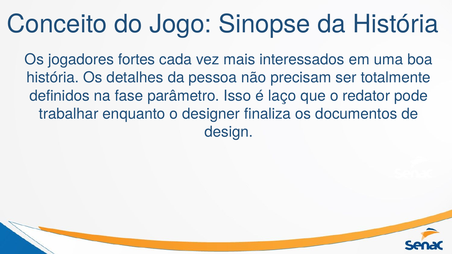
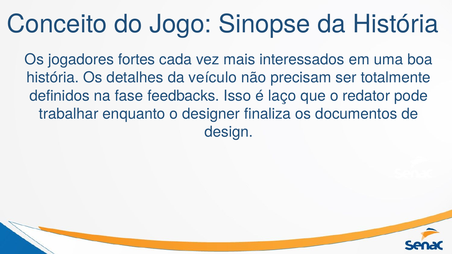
pessoa: pessoa -> veículo
parâmetro: parâmetro -> feedbacks
